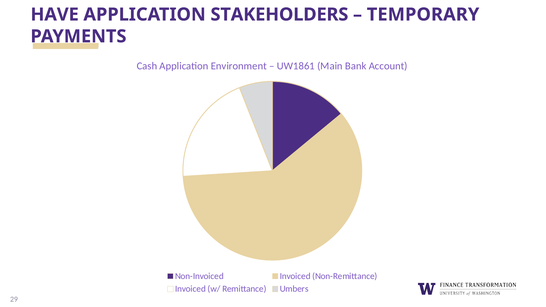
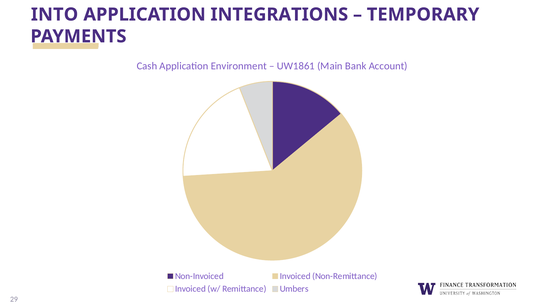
HAVE: HAVE -> INTO
STAKEHOLDERS: STAKEHOLDERS -> INTEGRATIONS
